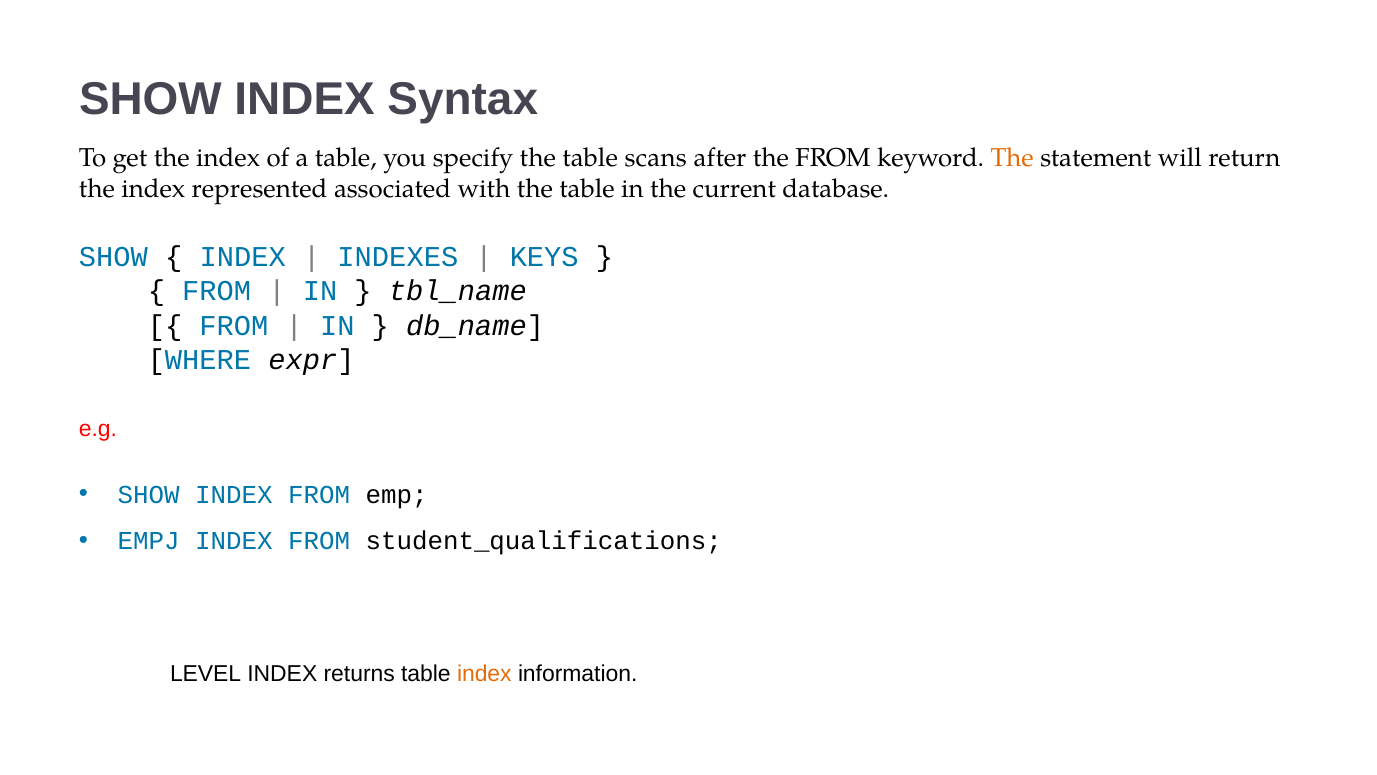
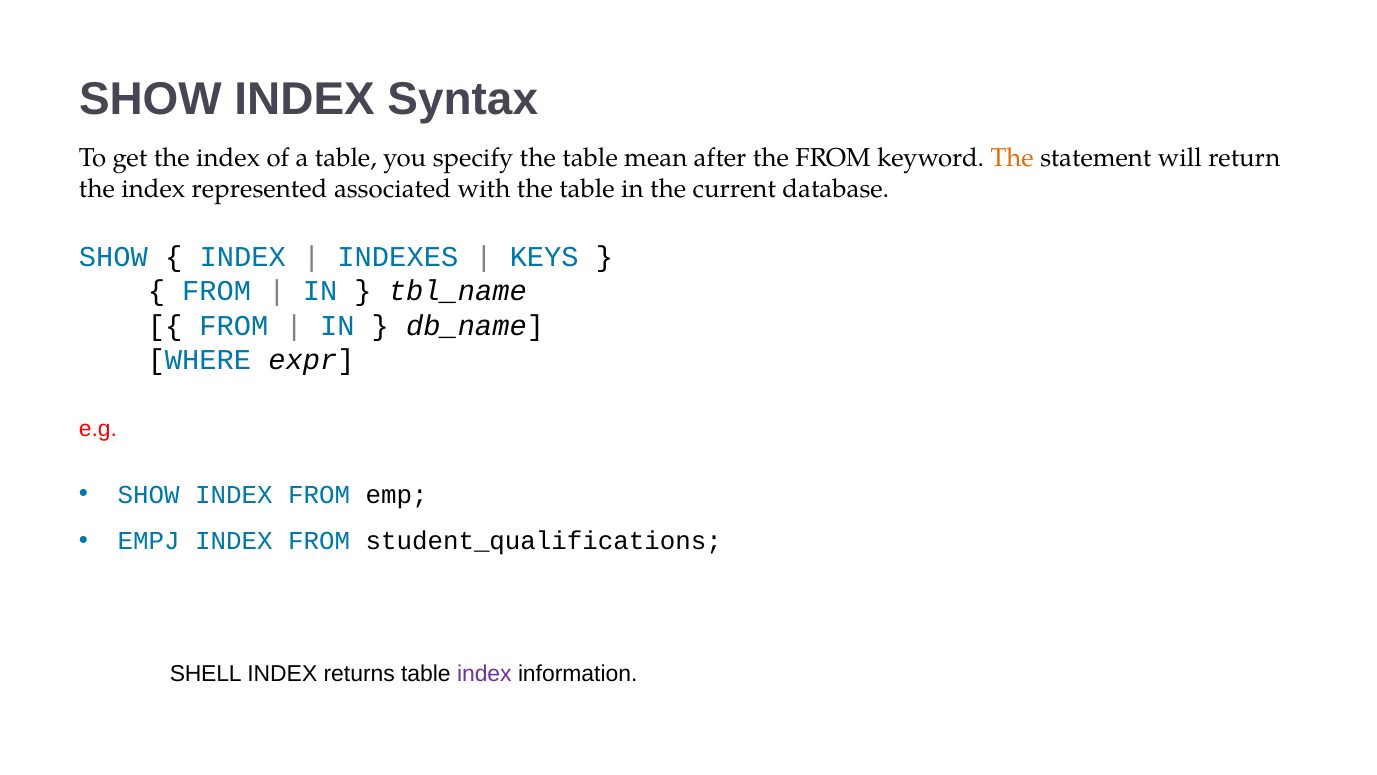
scans: scans -> mean
LEVEL: LEVEL -> SHELL
index at (484, 674) colour: orange -> purple
